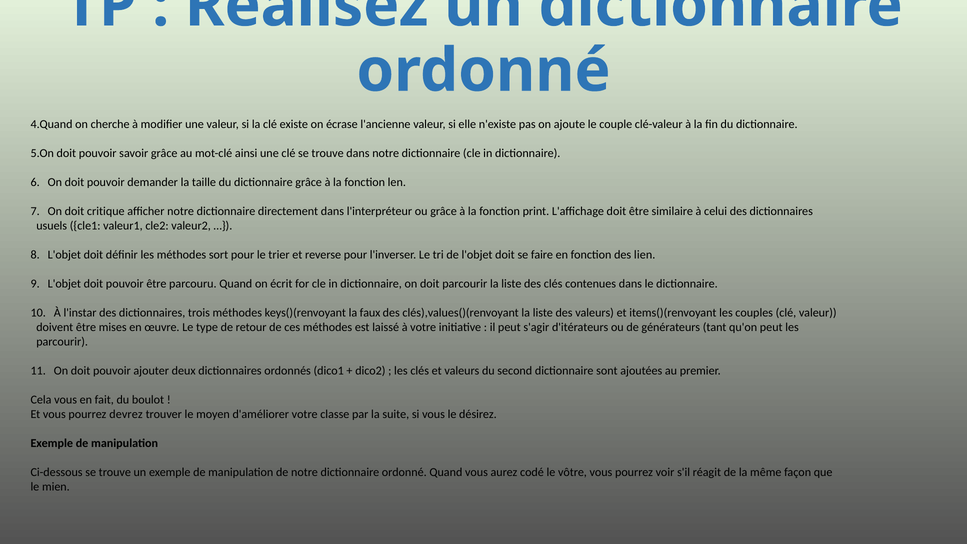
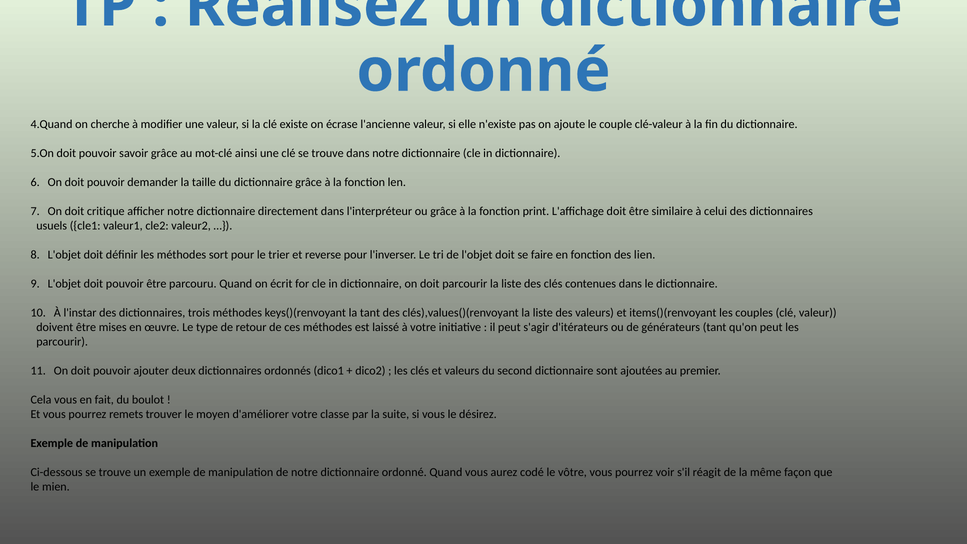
la faux: faux -> tant
devrez: devrez -> remets
